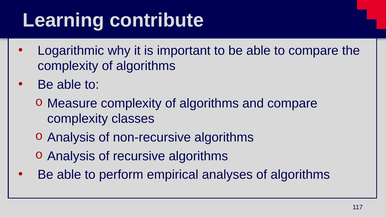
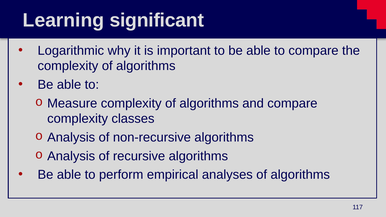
contribute: contribute -> significant
